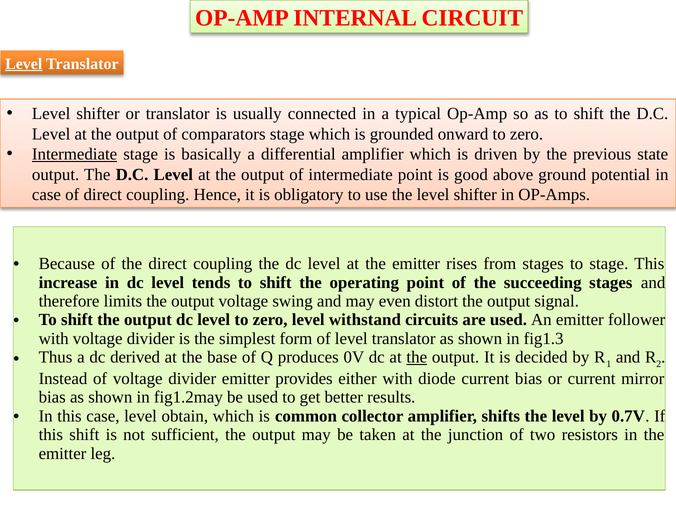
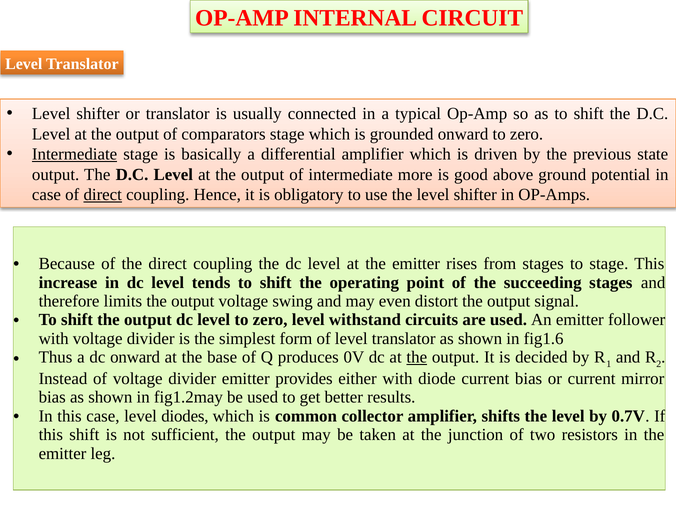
Level at (24, 64) underline: present -> none
intermediate point: point -> more
direct at (103, 195) underline: none -> present
fig1.3: fig1.3 -> fig1.6
dc derived: derived -> onward
obtain: obtain -> diodes
